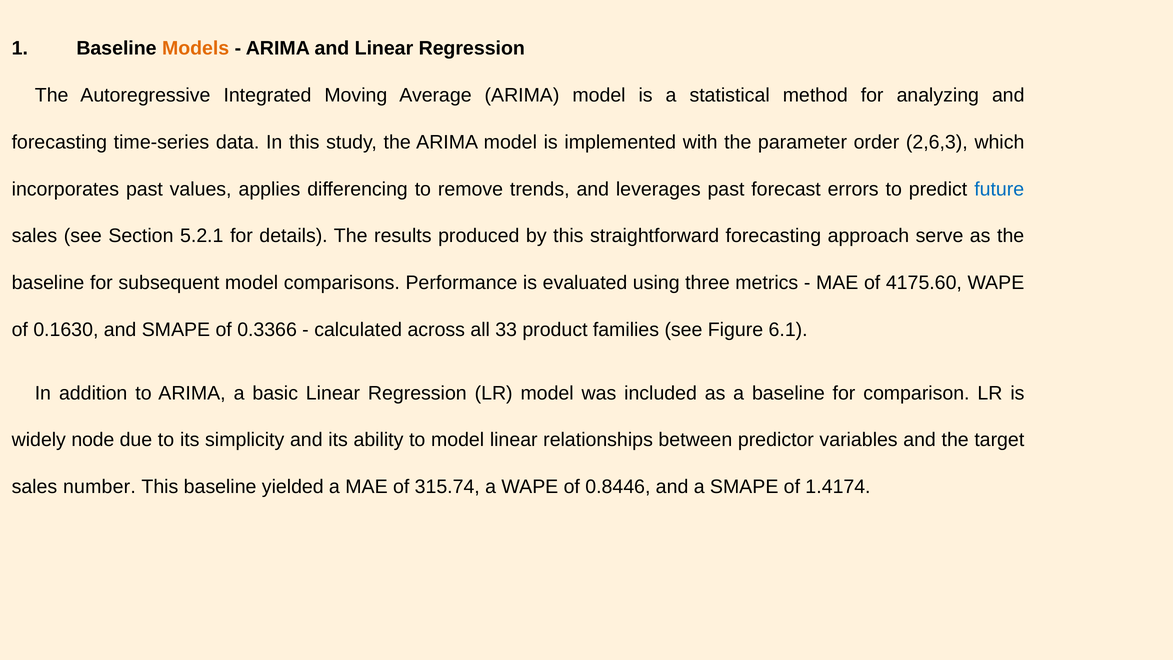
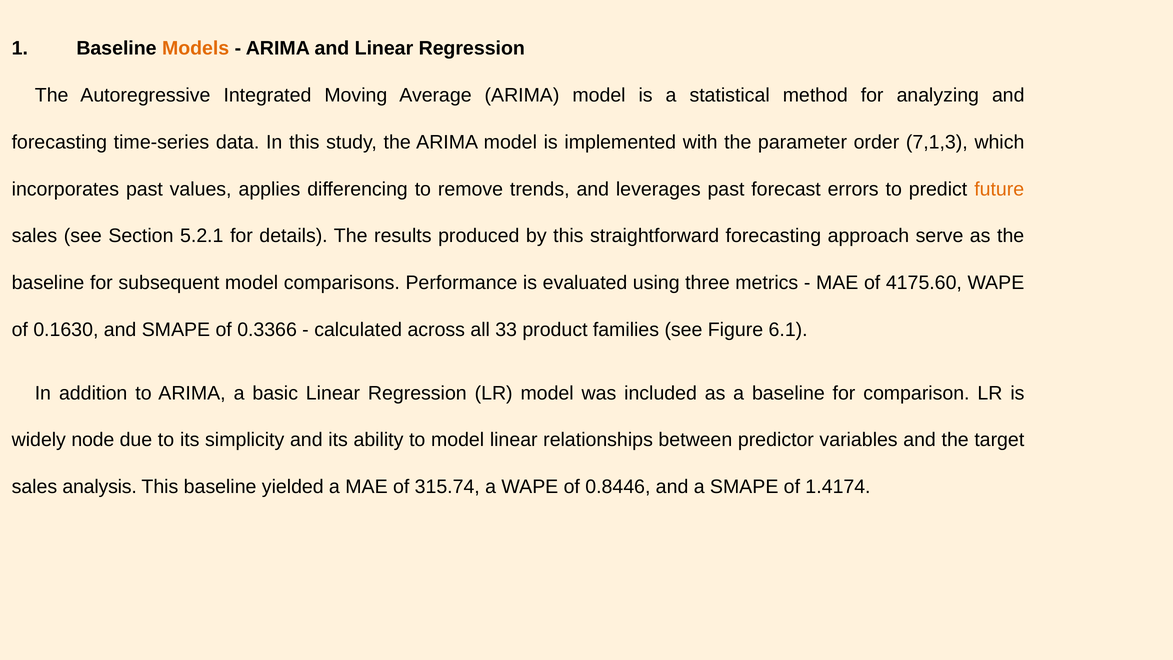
2,6,3: 2,6,3 -> 7,1,3
future colour: blue -> orange
number: number -> analysis
